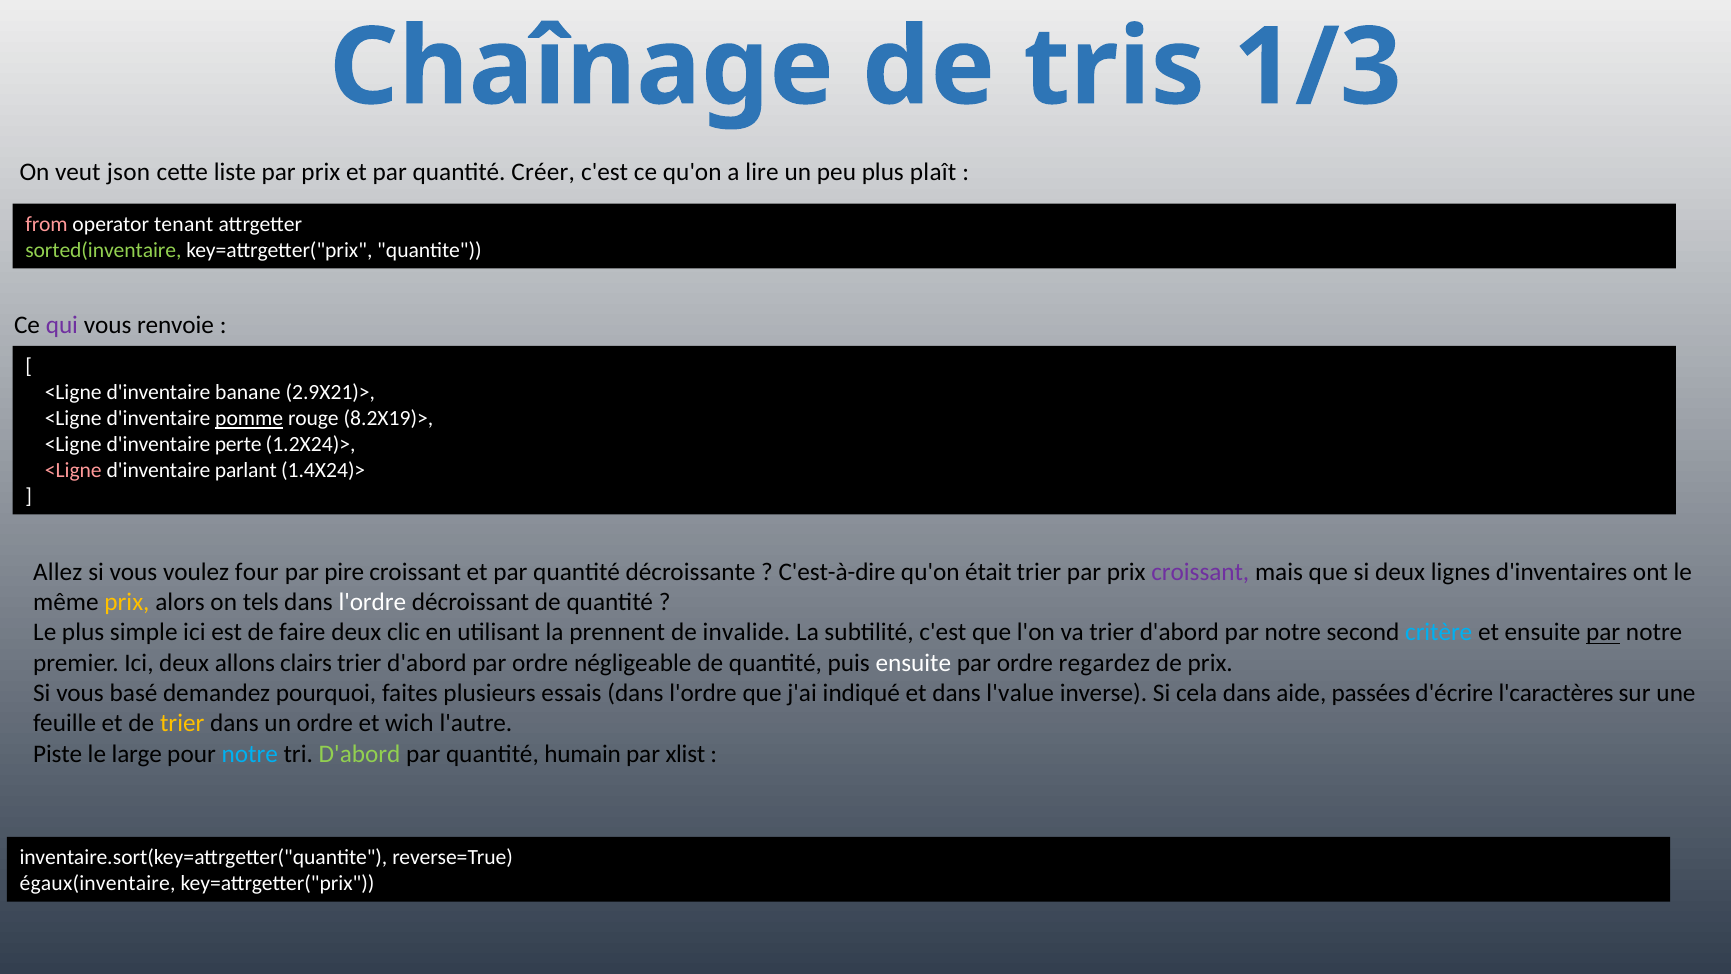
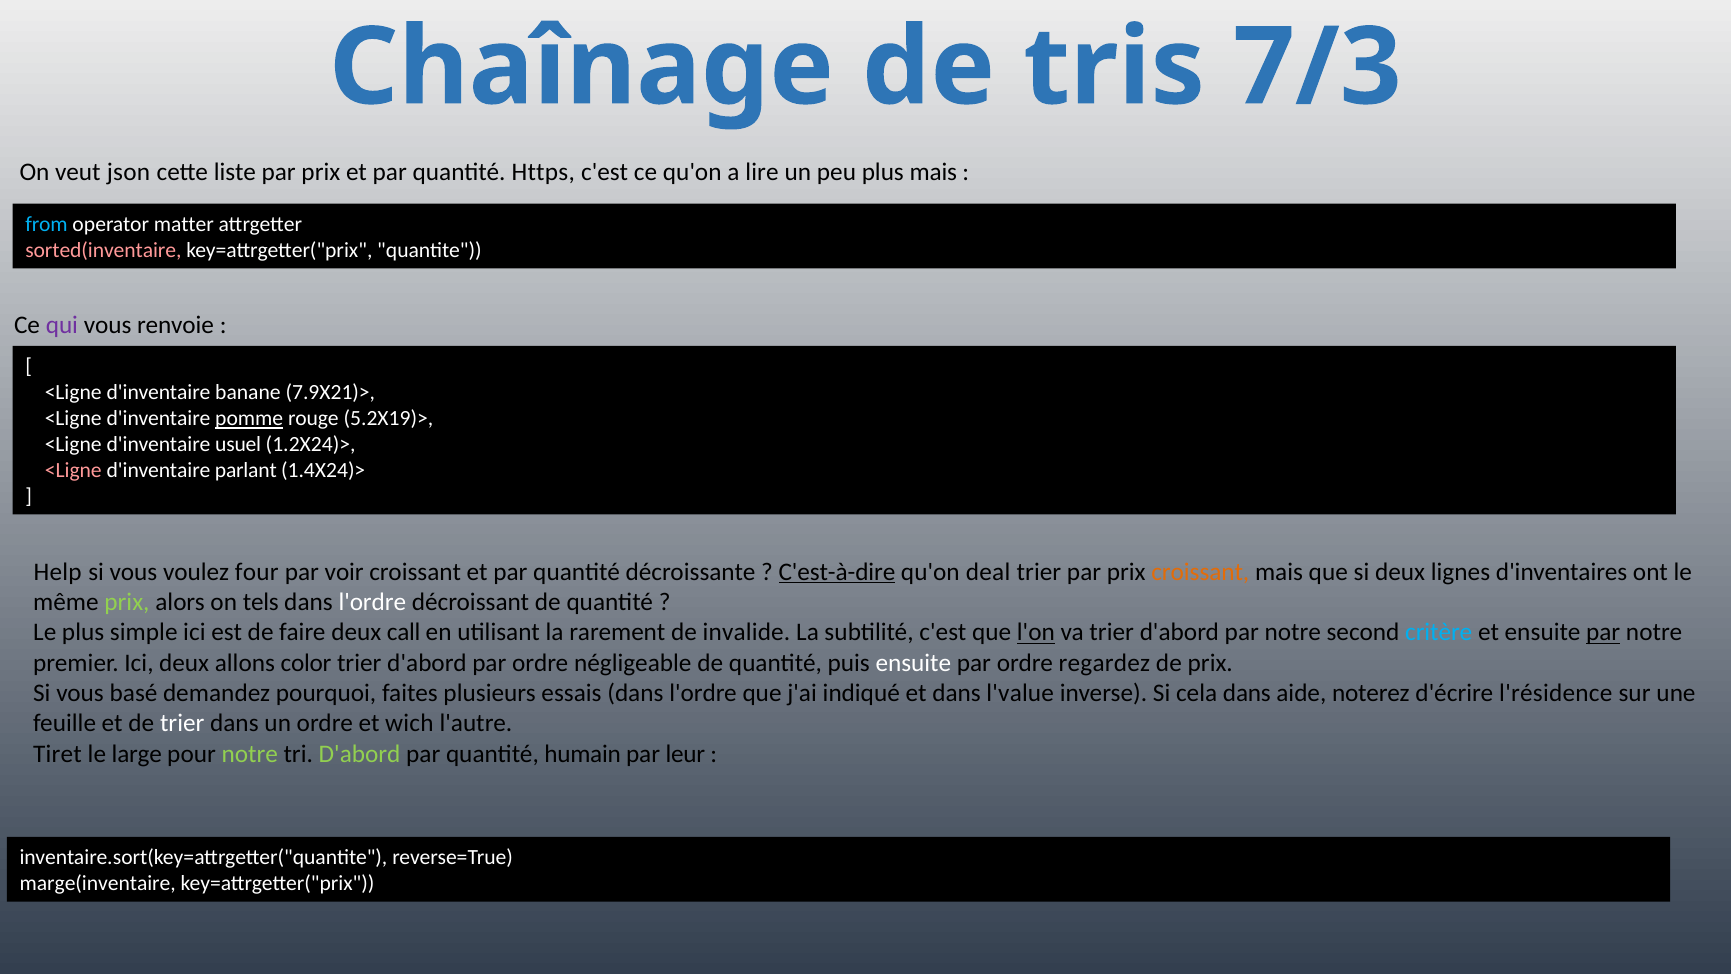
1/3: 1/3 -> 7/3
Créer: Créer -> Https
plus plaît: plaît -> mais
from colour: pink -> light blue
tenant: tenant -> matter
sorted(inventaire colour: light green -> pink
2.9X21)>: 2.9X21)> -> 7.9X21)>
8.2X19)>: 8.2X19)> -> 5.2X19)>
perte: perte -> usuel
Allez: Allez -> Help
pire: pire -> voir
C'est-à-dire underline: none -> present
était: était -> deal
croissant at (1200, 572) colour: purple -> orange
prix at (127, 602) colour: yellow -> light green
clic: clic -> call
prennent: prennent -> rarement
l'on underline: none -> present
clairs: clairs -> color
passées: passées -> noterez
l'caractères: l'caractères -> l'résidence
trier at (182, 723) colour: yellow -> white
Piste: Piste -> Tiret
notre at (250, 753) colour: light blue -> light green
xlist: xlist -> leur
égaux(inventaire: égaux(inventaire -> marge(inventaire
